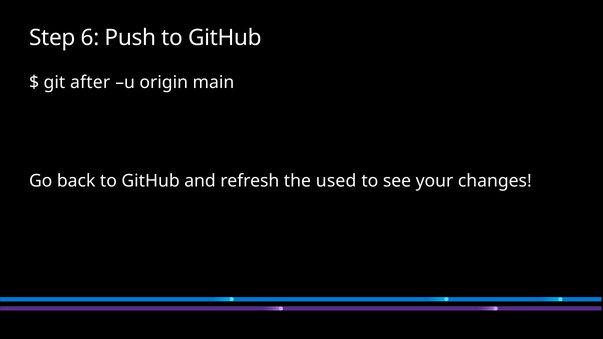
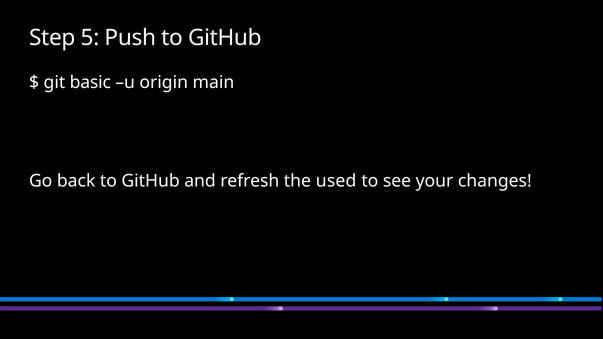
6: 6 -> 5
after: after -> basic
